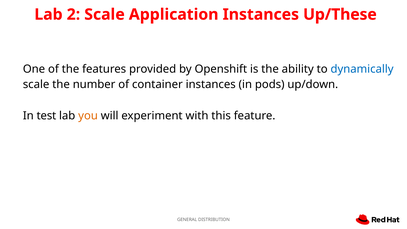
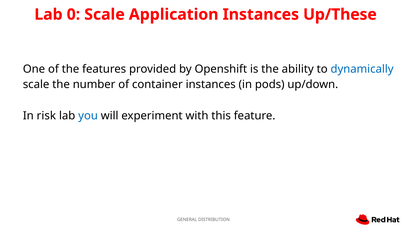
2: 2 -> 0
test: test -> risk
you colour: orange -> blue
